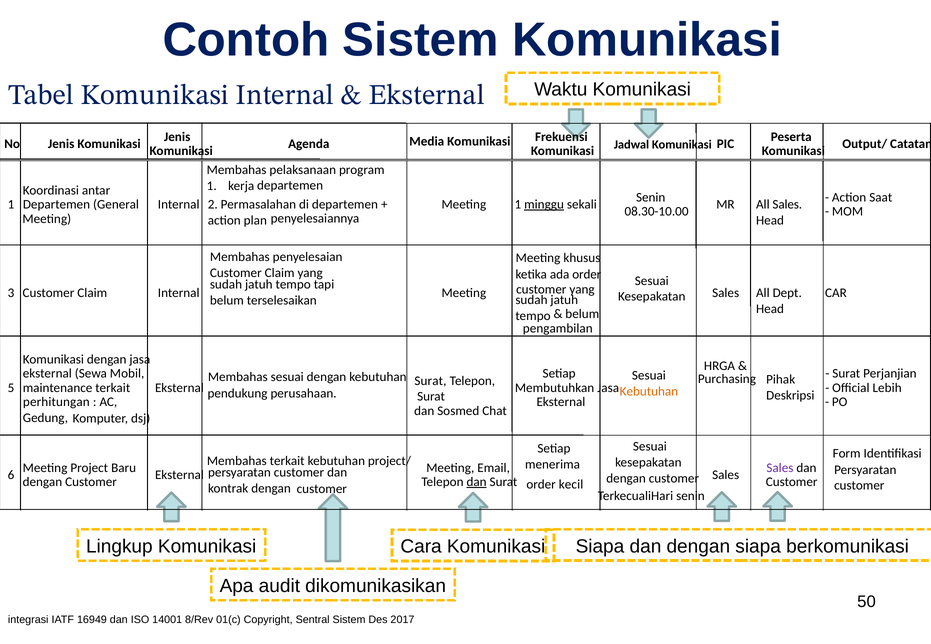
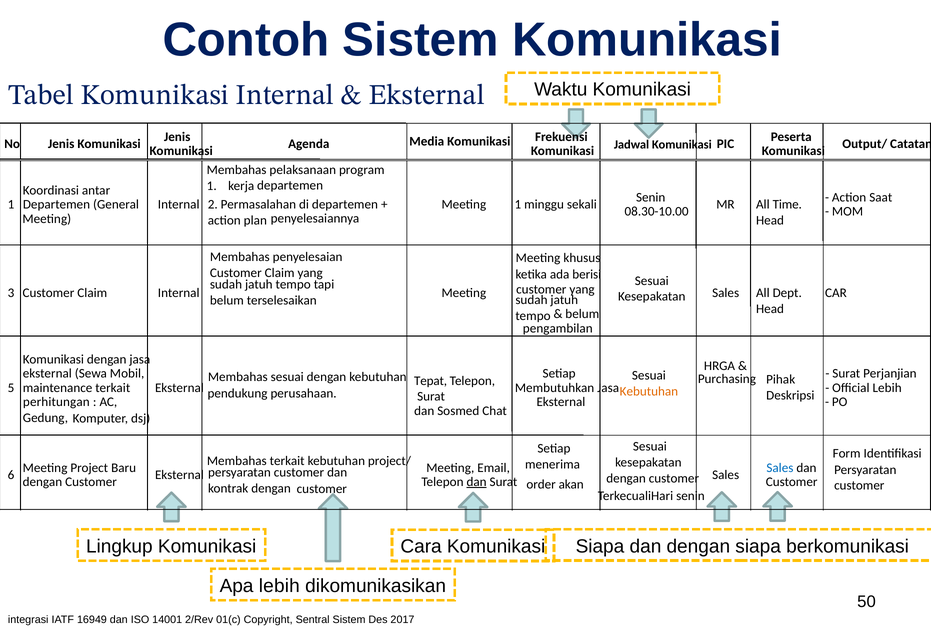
minggu underline: present -> none
All Sales: Sales -> Time
ada order: order -> berisi
Surat at (430, 381): Surat -> Tepat
Sales at (780, 468) colour: purple -> blue
kecil: kecil -> akan
Apa audit: audit -> lebih
8/Rev: 8/Rev -> 2/Rev
